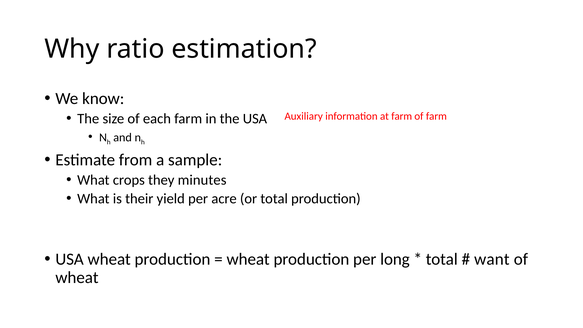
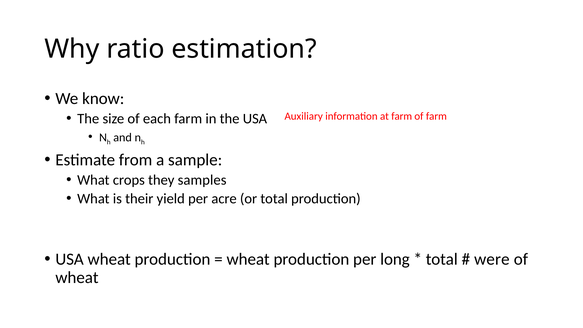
minutes: minutes -> samples
want: want -> were
